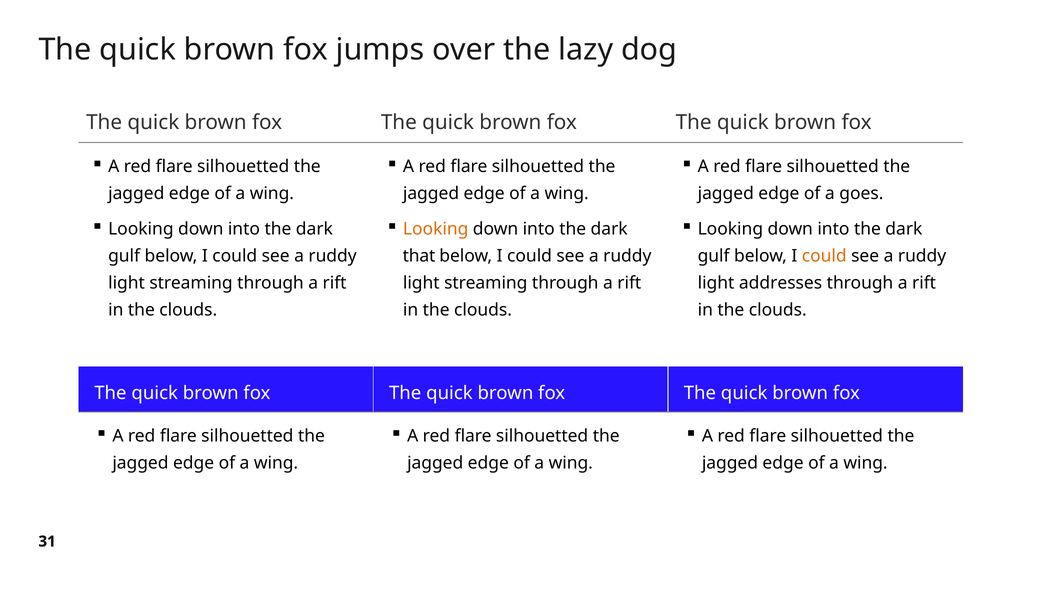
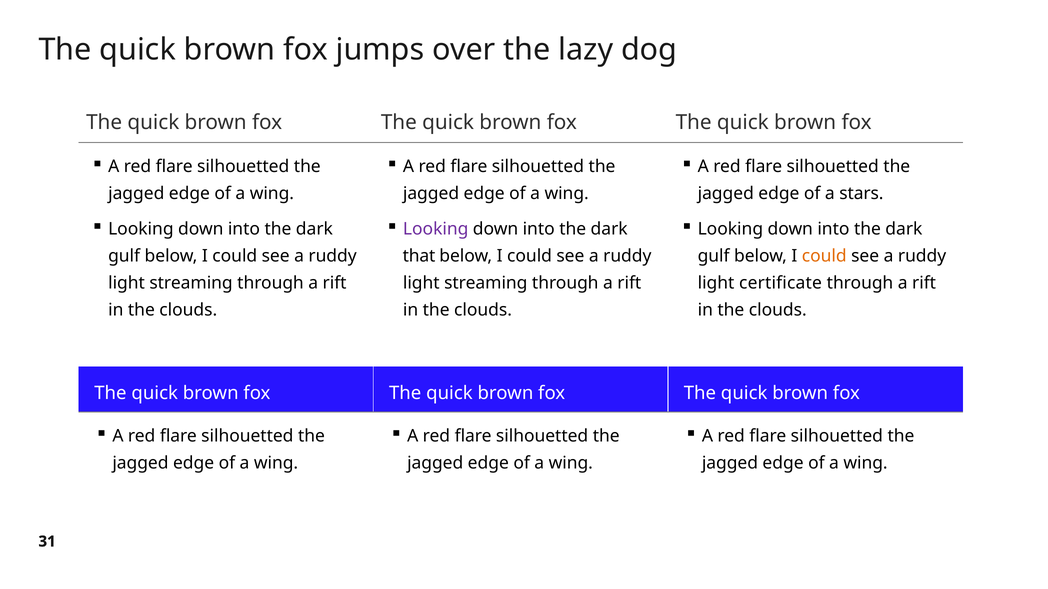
goes: goes -> stars
Looking at (436, 229) colour: orange -> purple
addresses: addresses -> certificate
